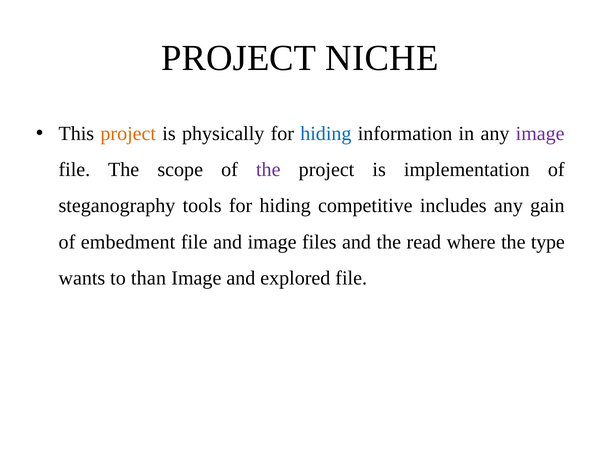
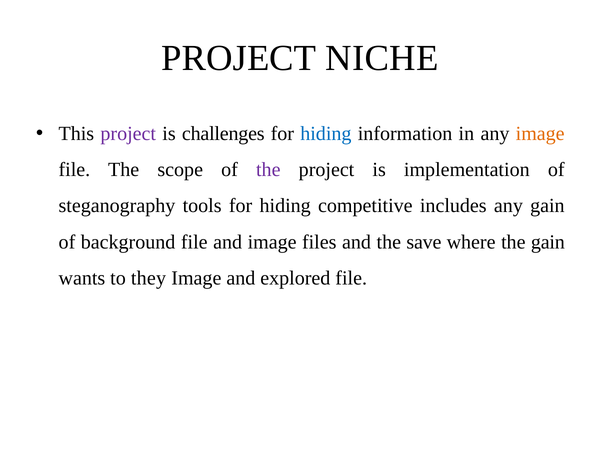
project at (128, 134) colour: orange -> purple
physically: physically -> challenges
image at (540, 134) colour: purple -> orange
embedment: embedment -> background
read: read -> save
the type: type -> gain
than: than -> they
